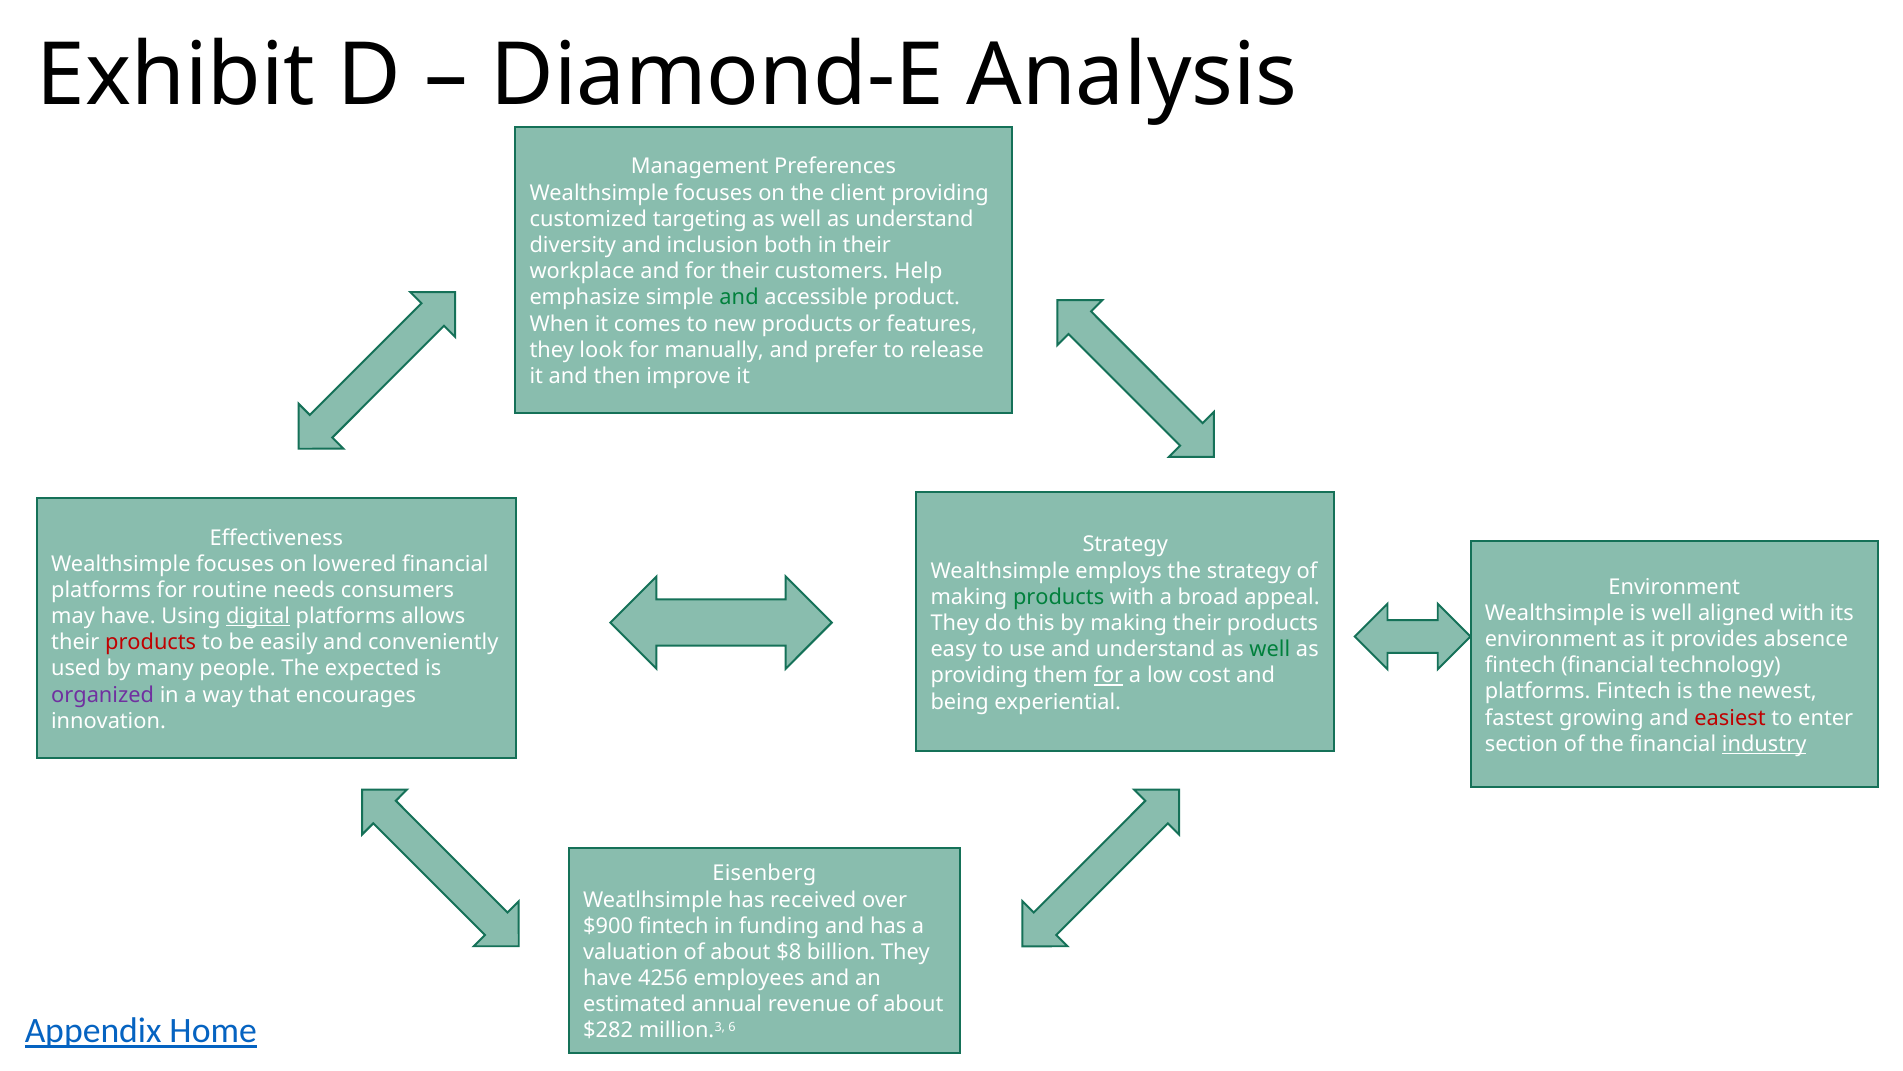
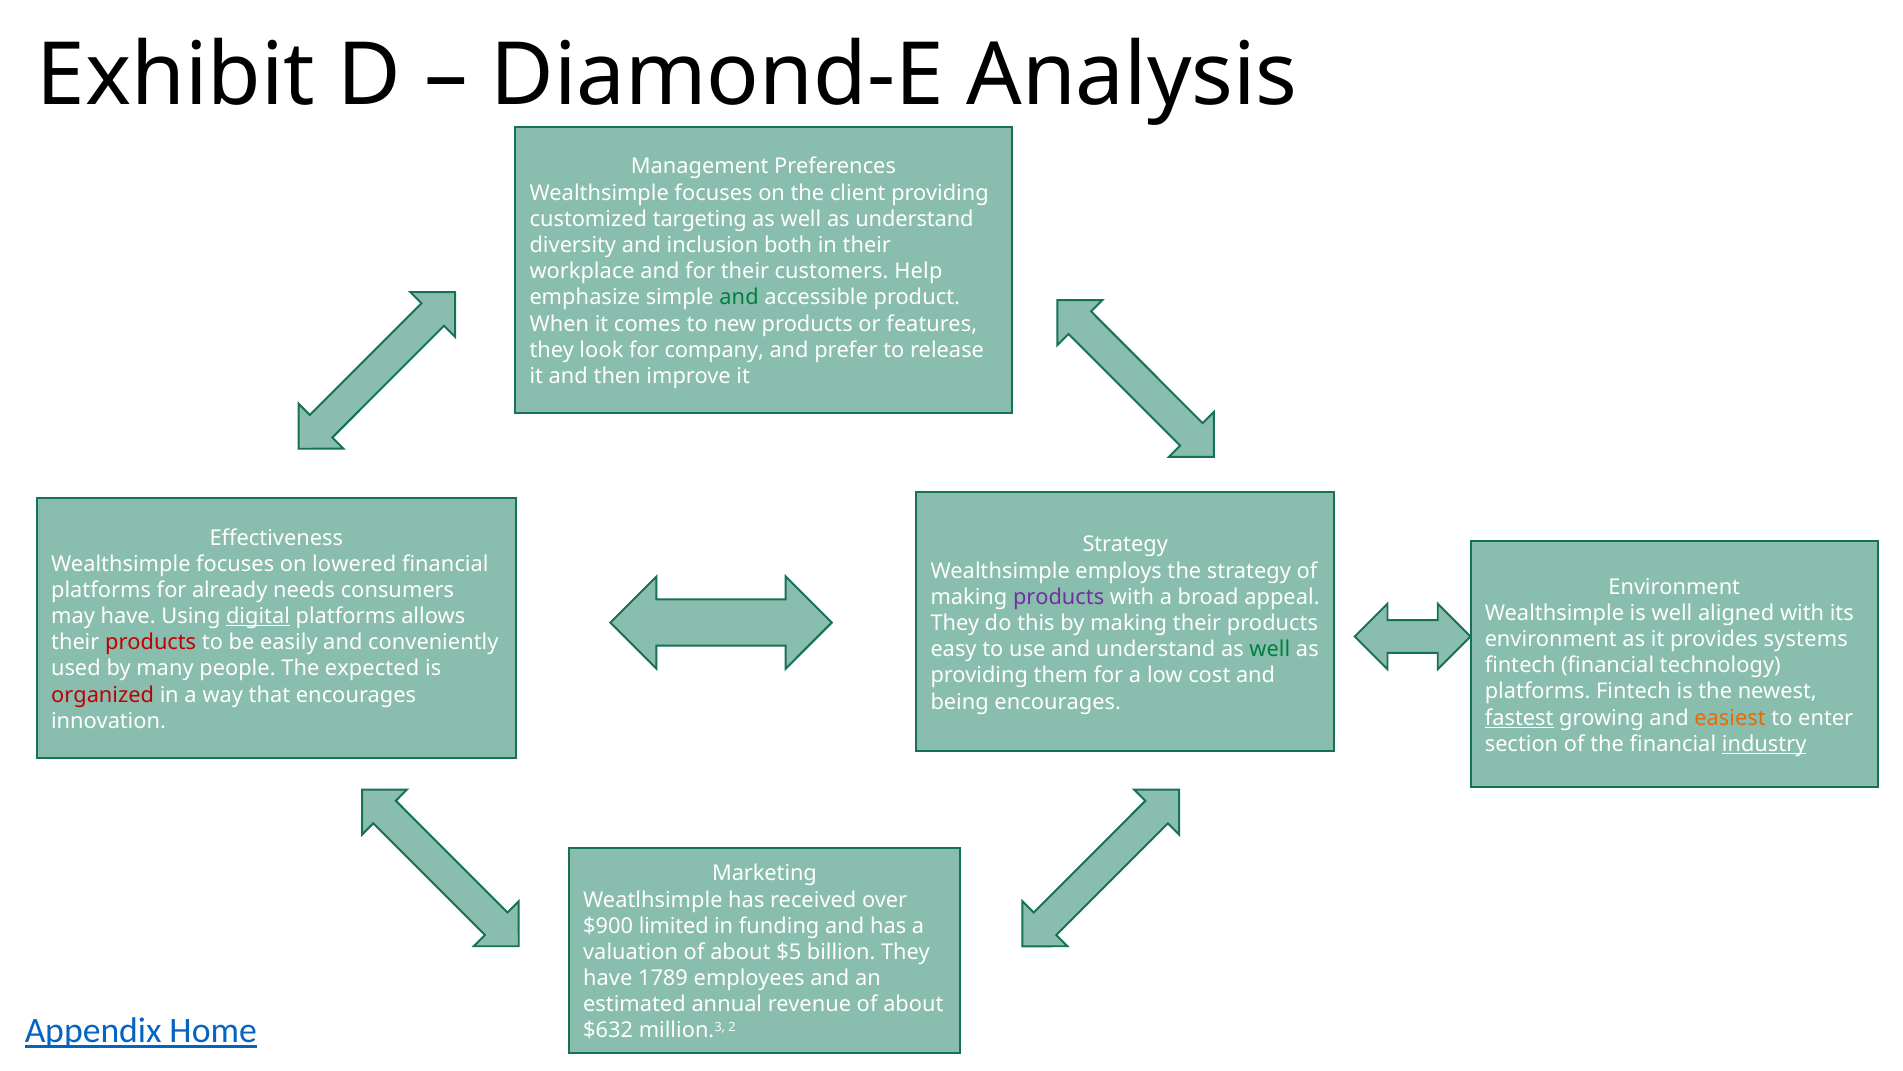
manually: manually -> company
routine: routine -> already
products at (1059, 597) colour: green -> purple
absence: absence -> systems
for at (1108, 675) underline: present -> none
organized colour: purple -> red
being experiential: experiential -> encourages
fastest underline: none -> present
easiest colour: red -> orange
Eisenberg: Eisenberg -> Marketing
$900 fintech: fintech -> limited
$8: $8 -> $5
4256: 4256 -> 1789
$282: $282 -> $632
6: 6 -> 2
